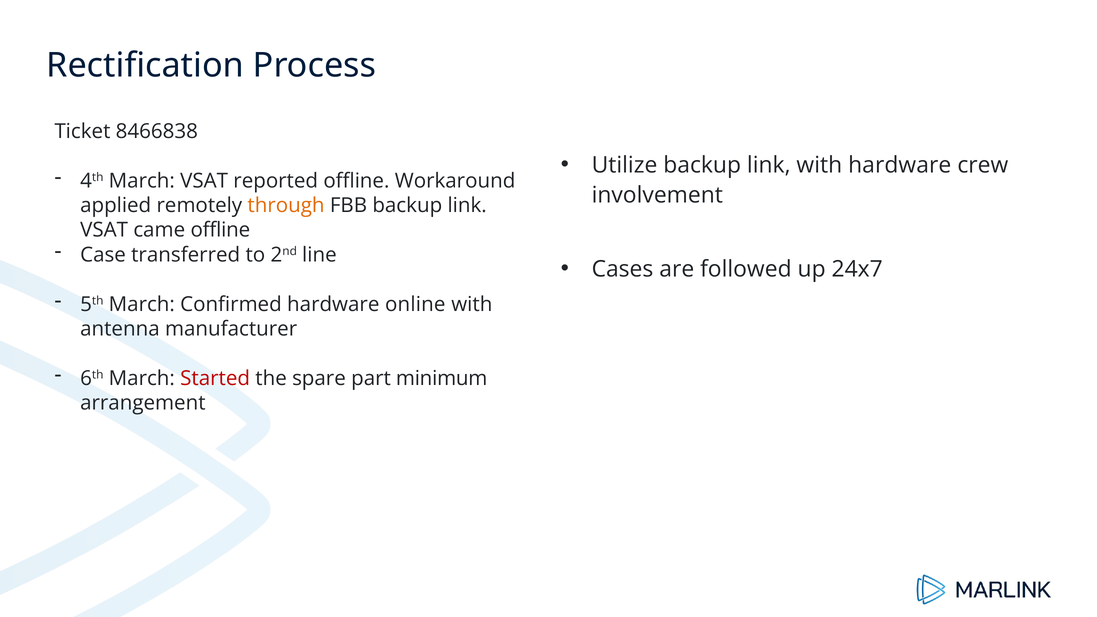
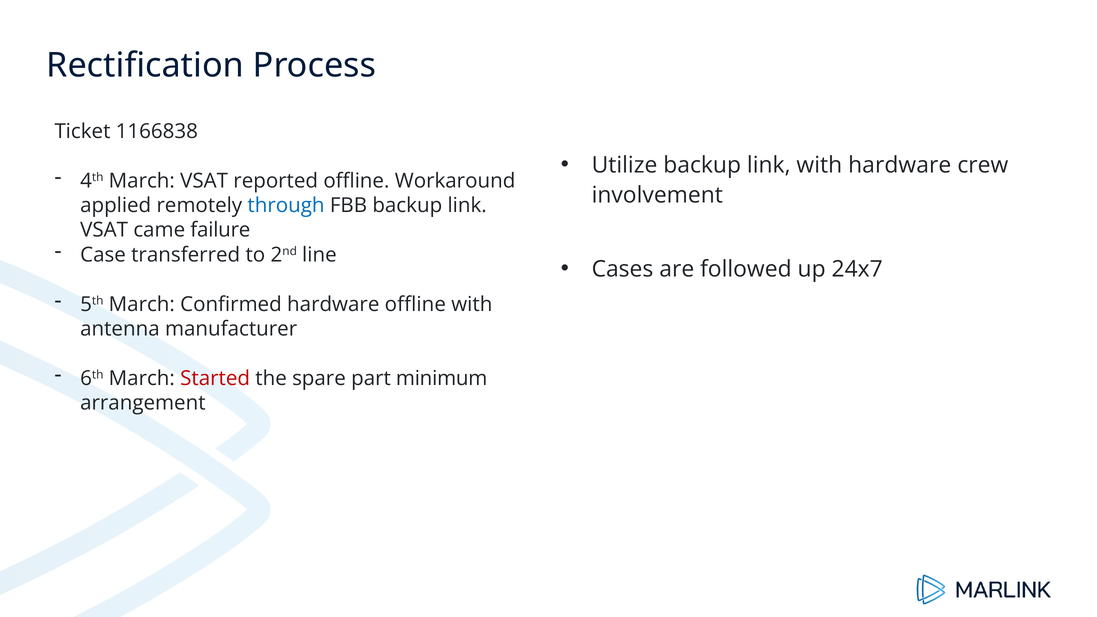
8466838: 8466838 -> 1166838
through colour: orange -> blue
came offline: offline -> failure
hardware online: online -> offline
